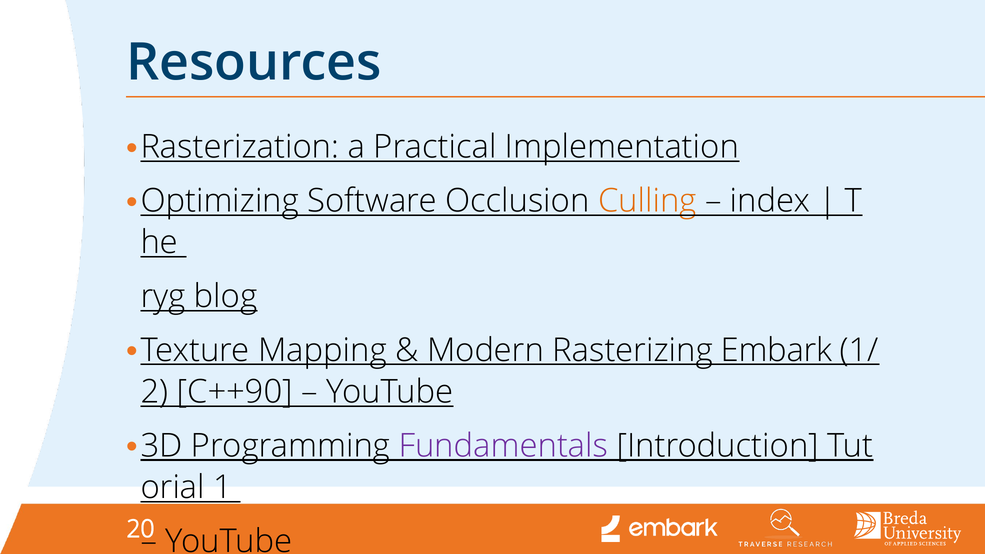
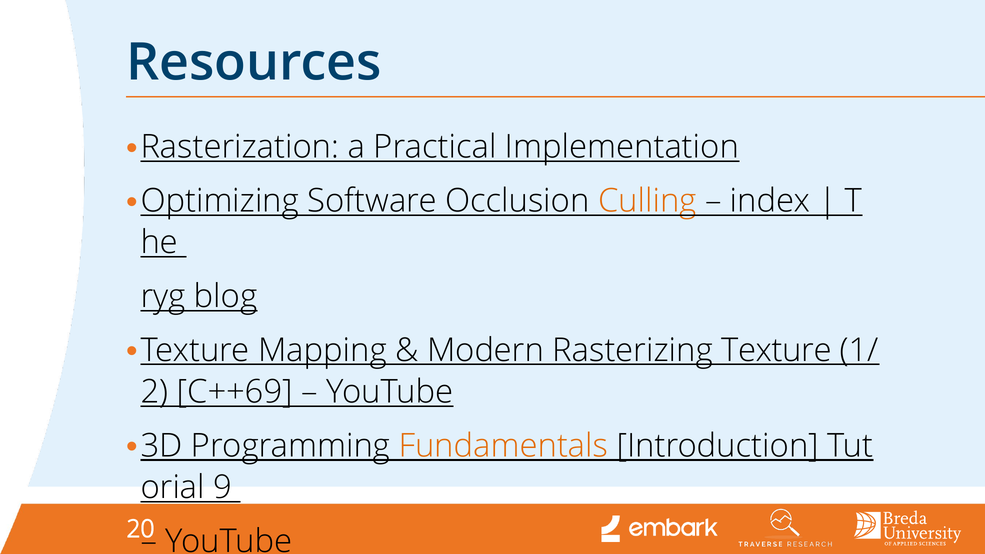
Rasterizing Embark: Embark -> Texture
C++90: C++90 -> C++69
Fundamentals colour: purple -> orange
1: 1 -> 9
